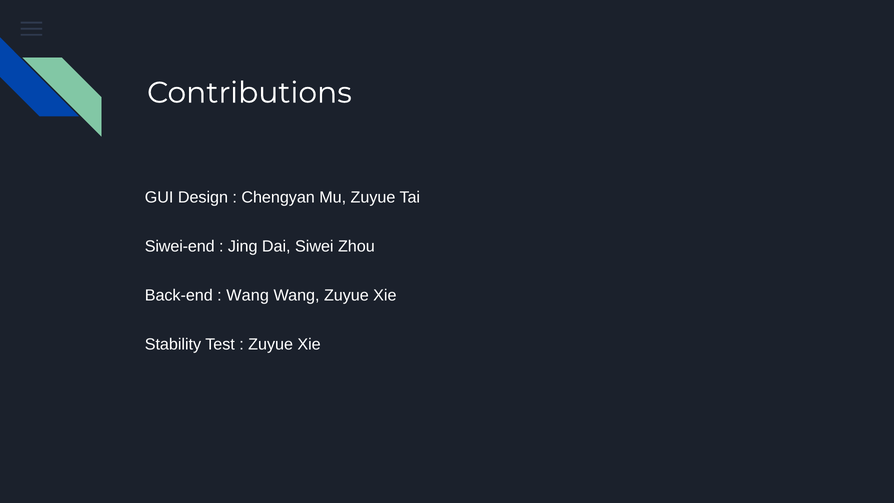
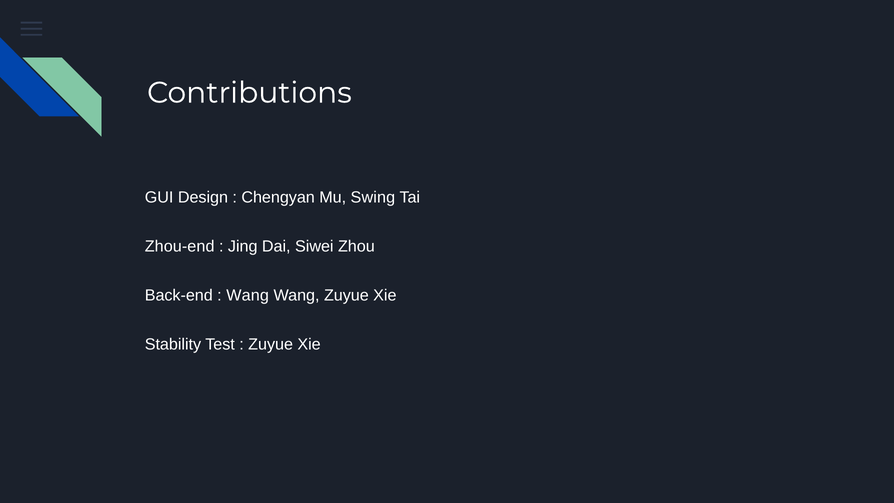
Mu Zuyue: Zuyue -> Swing
Siwei-end: Siwei-end -> Zhou-end
